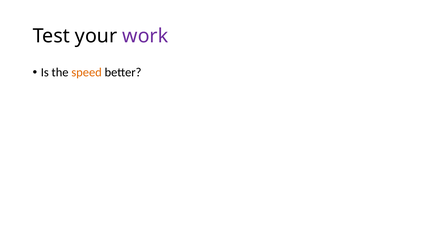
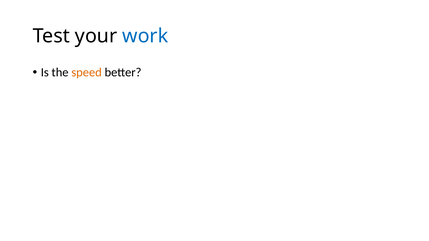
work colour: purple -> blue
